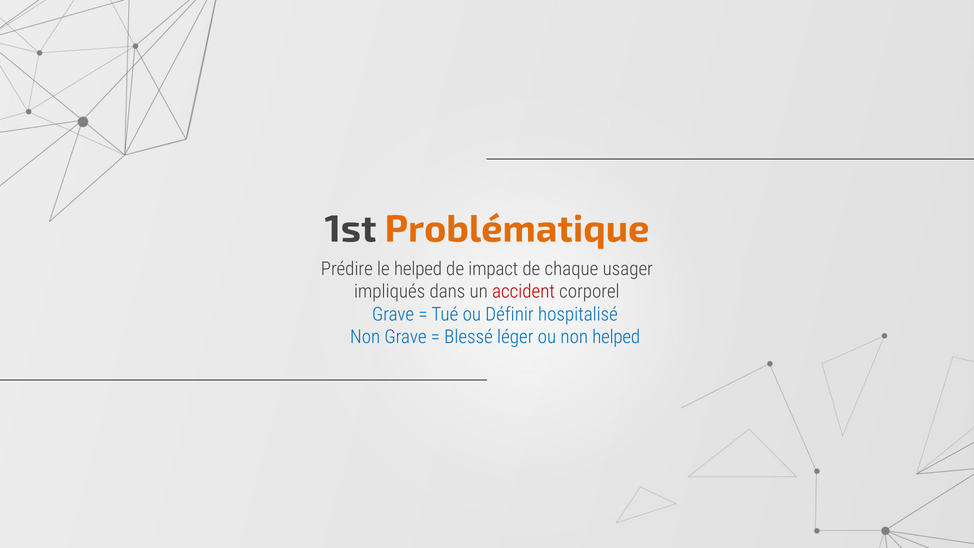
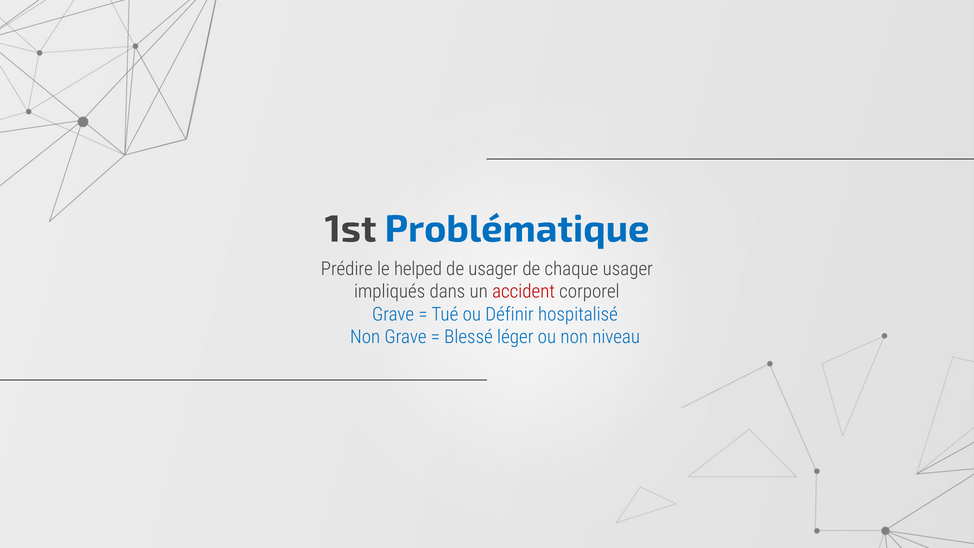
Problématique colour: orange -> blue
de impact: impact -> usager
non helped: helped -> niveau
